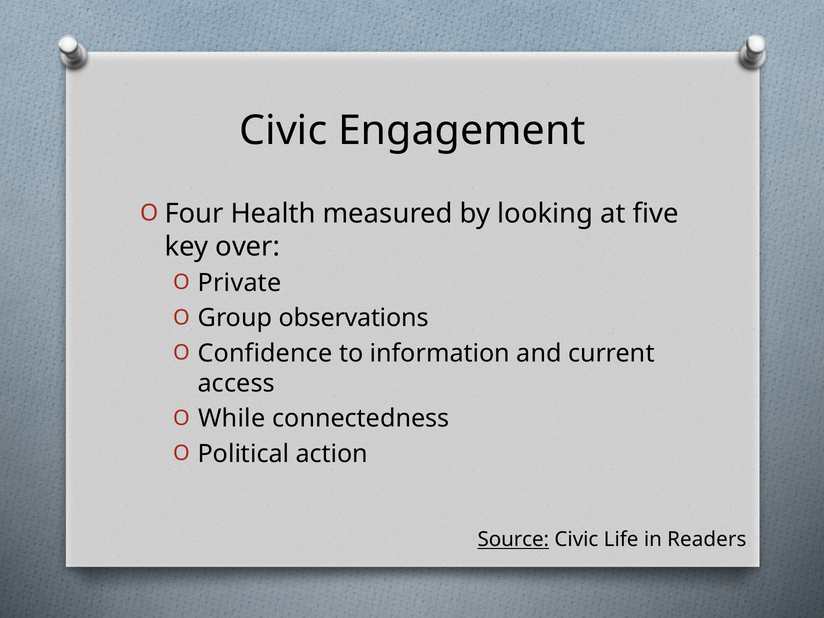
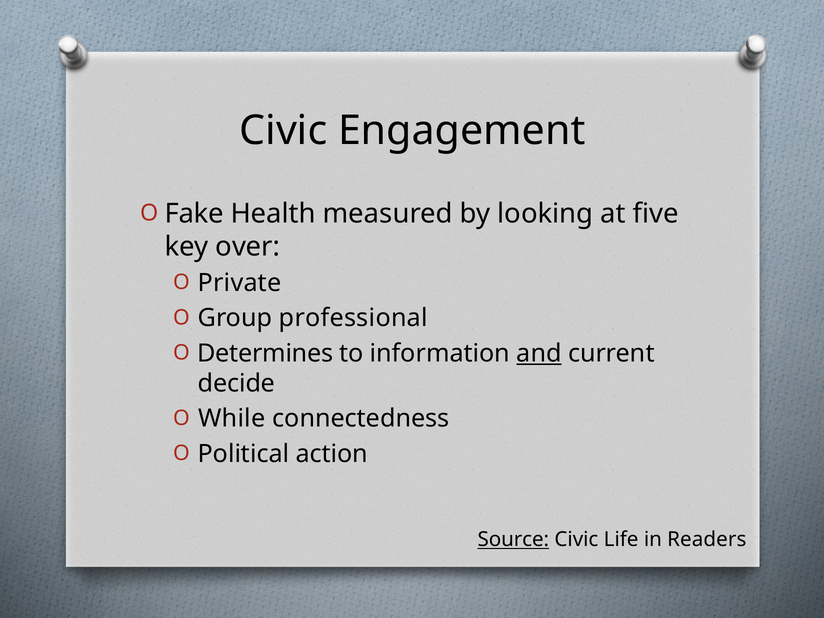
Four: Four -> Fake
observations: observations -> professional
Confidence: Confidence -> Determines
and underline: none -> present
access: access -> decide
